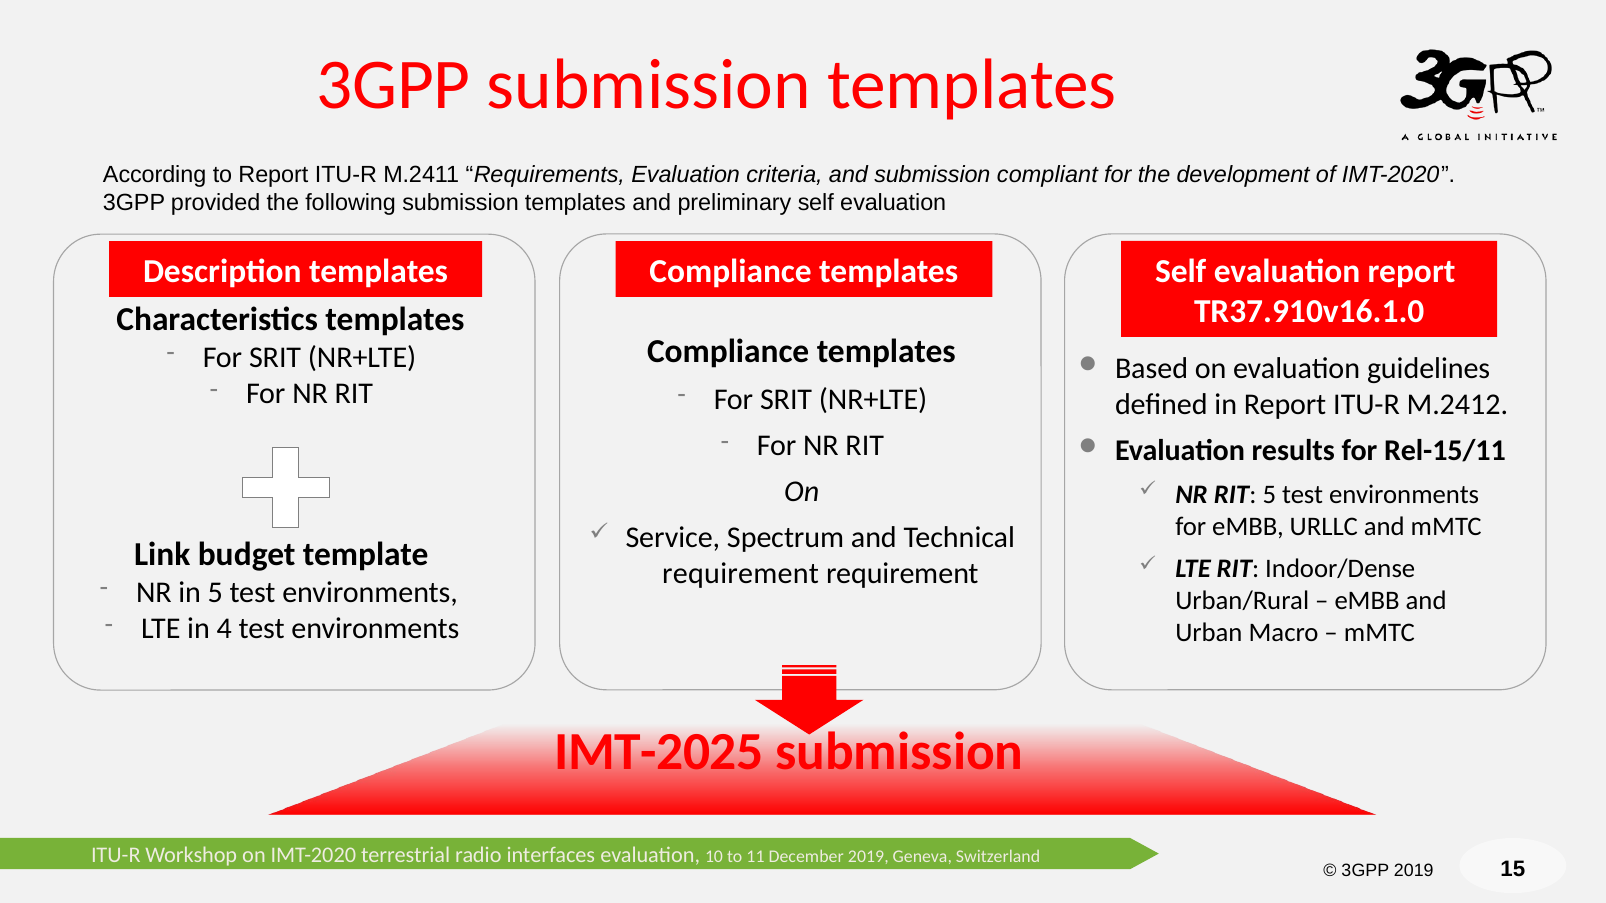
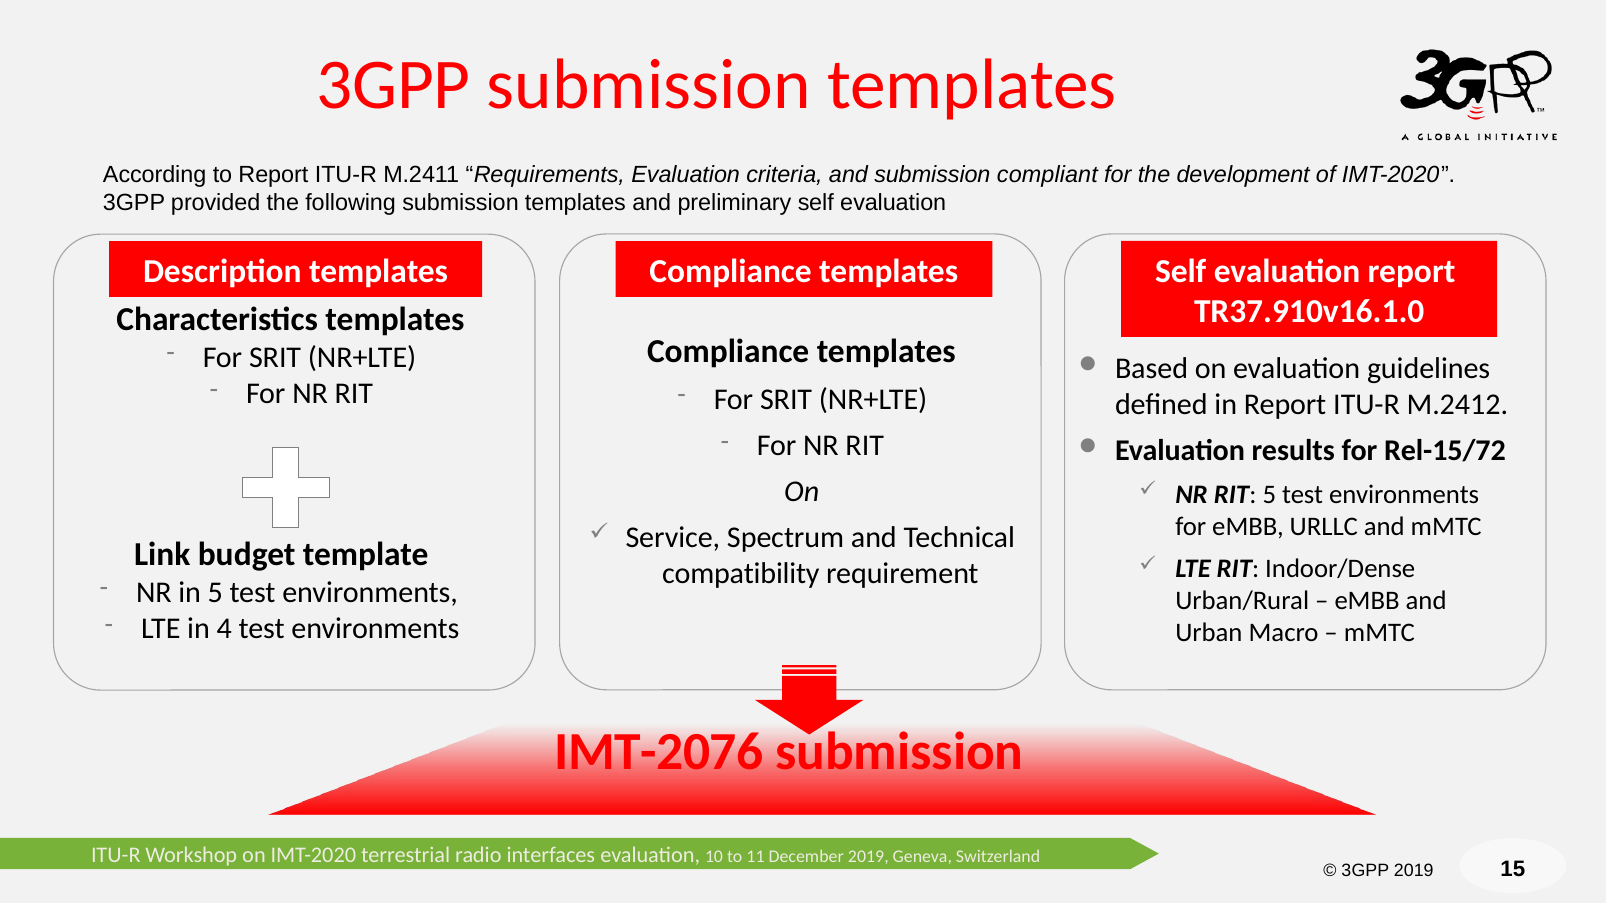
Rel-15/11: Rel-15/11 -> Rel-15/72
requirement at (741, 574): requirement -> compatibility
IMT-2025: IMT-2025 -> IMT-2076
